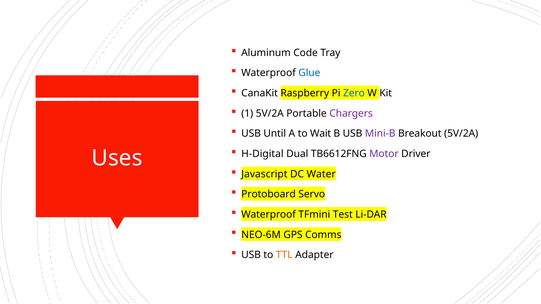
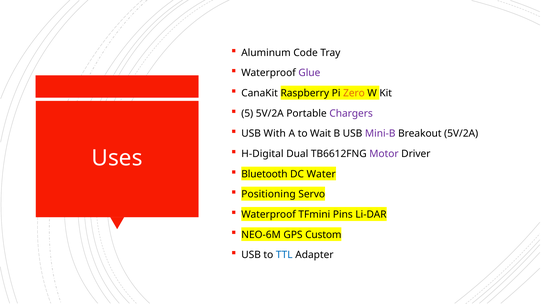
Glue colour: blue -> purple
Zero colour: blue -> orange
1: 1 -> 5
Until: Until -> With
Javascript: Javascript -> Bluetooth
Protoboard: Protoboard -> Positioning
Test: Test -> Pins
Comms: Comms -> Custom
TTL colour: orange -> blue
